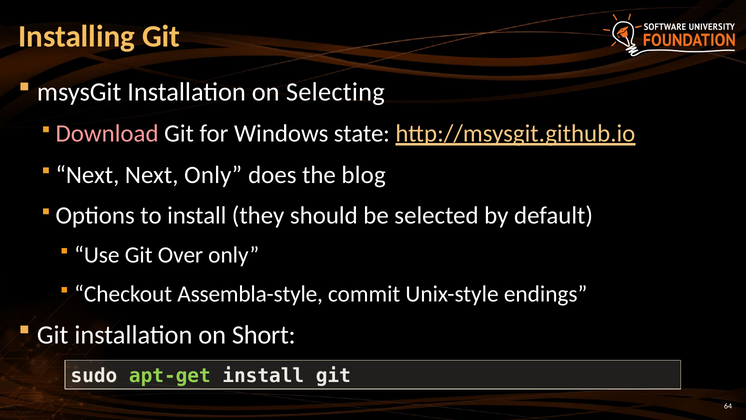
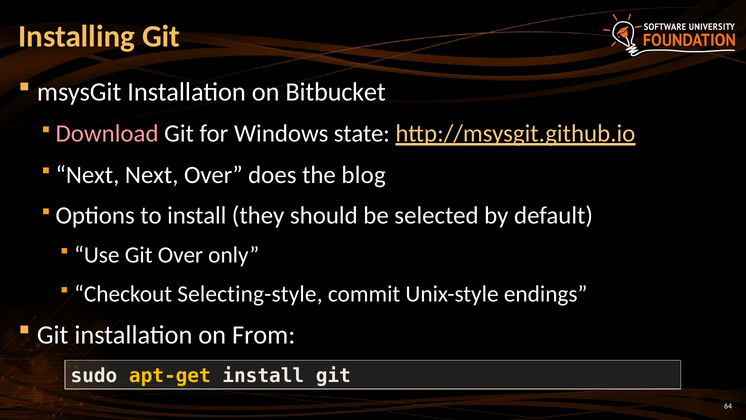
Selecting: Selecting -> Bitbucket
Next Only: Only -> Over
Assembla-style: Assembla-style -> Selecting-style
Short: Short -> From
apt-get colour: light green -> yellow
